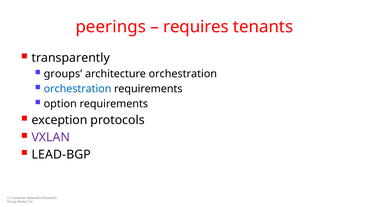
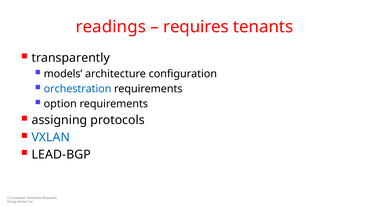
peerings: peerings -> readings
groups: groups -> models
architecture orchestration: orchestration -> configuration
exception: exception -> assigning
VXLAN colour: purple -> blue
